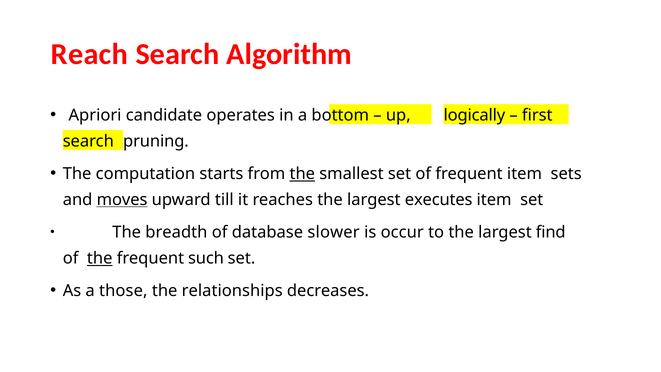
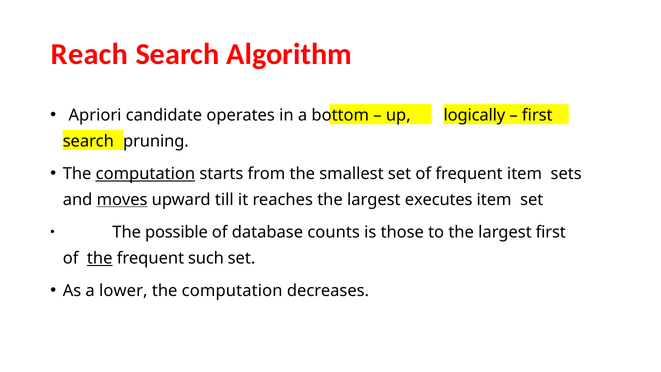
computation at (145, 174) underline: none -> present
the at (302, 174) underline: present -> none
breadth: breadth -> possible
slower: slower -> counts
occur: occur -> those
largest find: find -> first
those: those -> lower
relationships at (232, 291): relationships -> computation
